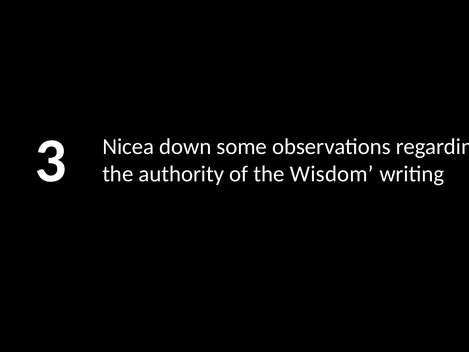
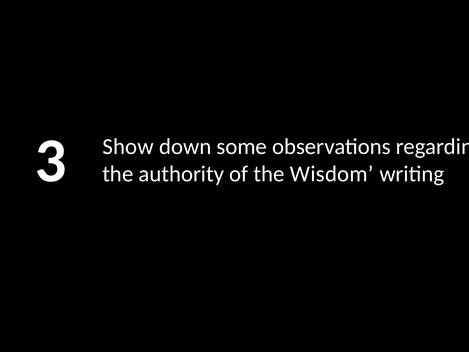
Nicea: Nicea -> Show
